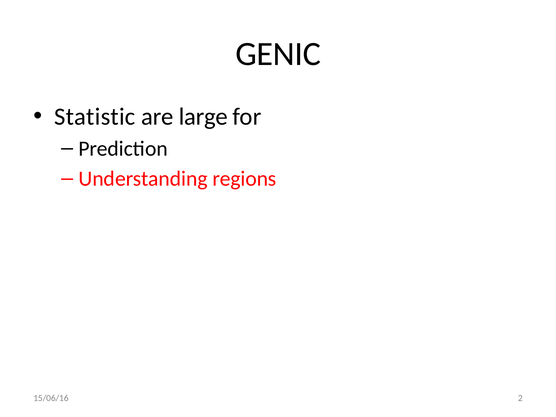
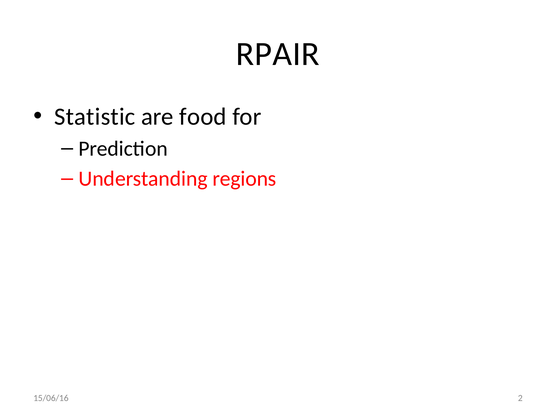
GENIC: GENIC -> RPAIR
large: large -> food
